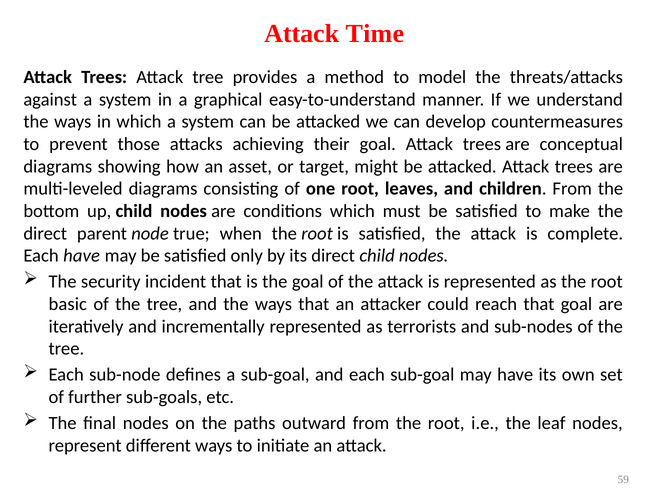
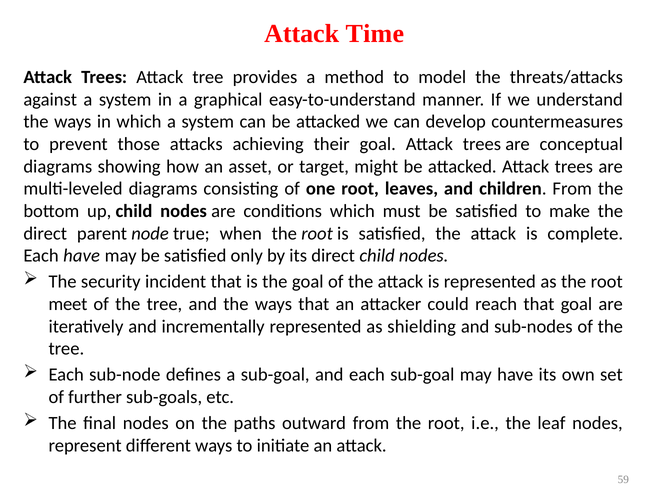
basic: basic -> meet
terrorists: terrorists -> shielding
